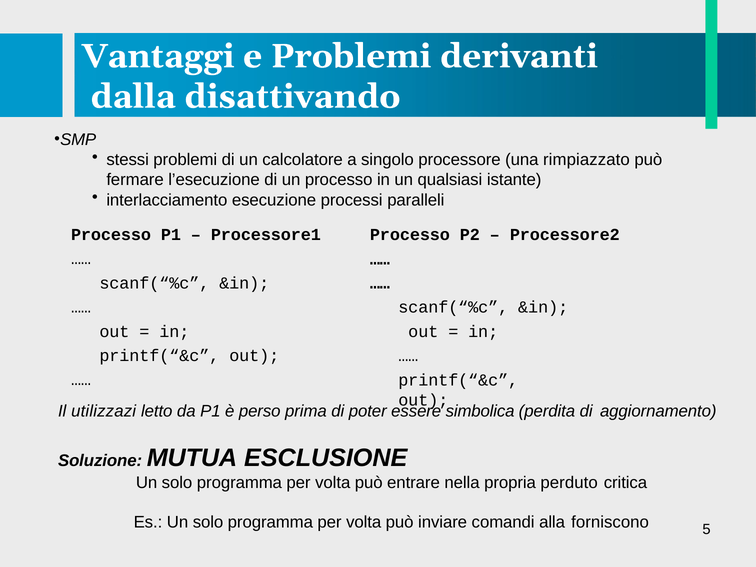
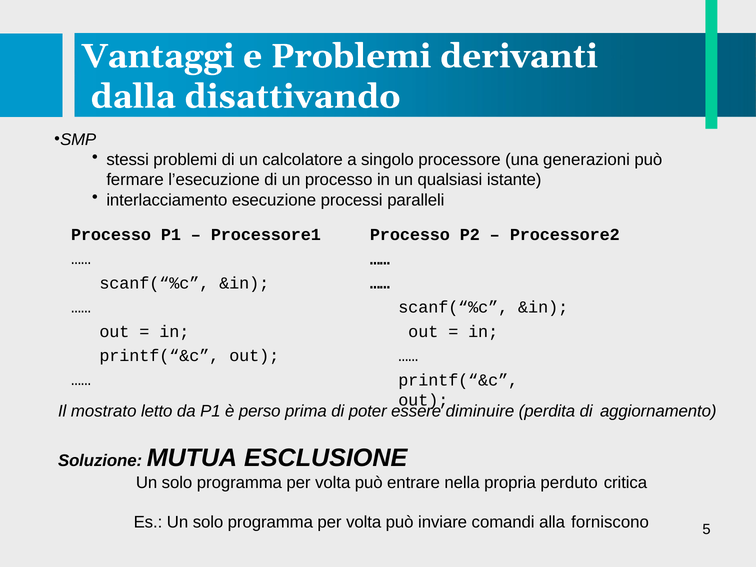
rimpiazzato: rimpiazzato -> generazioni
utilizzazi: utilizzazi -> mostrato
simbolica: simbolica -> diminuire
